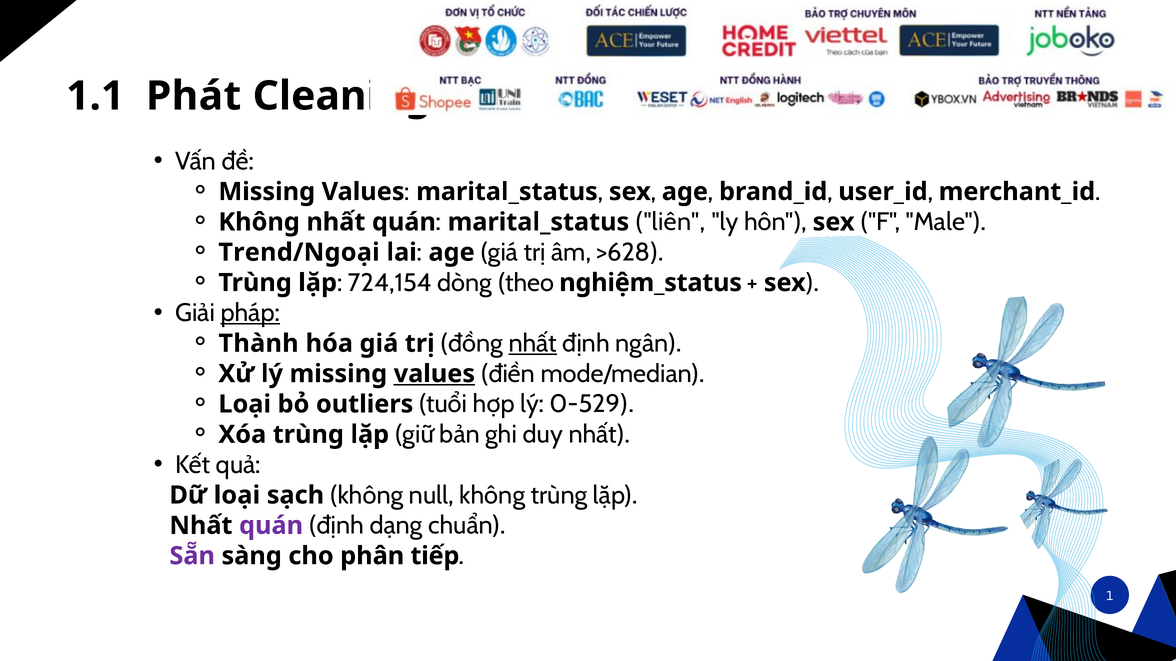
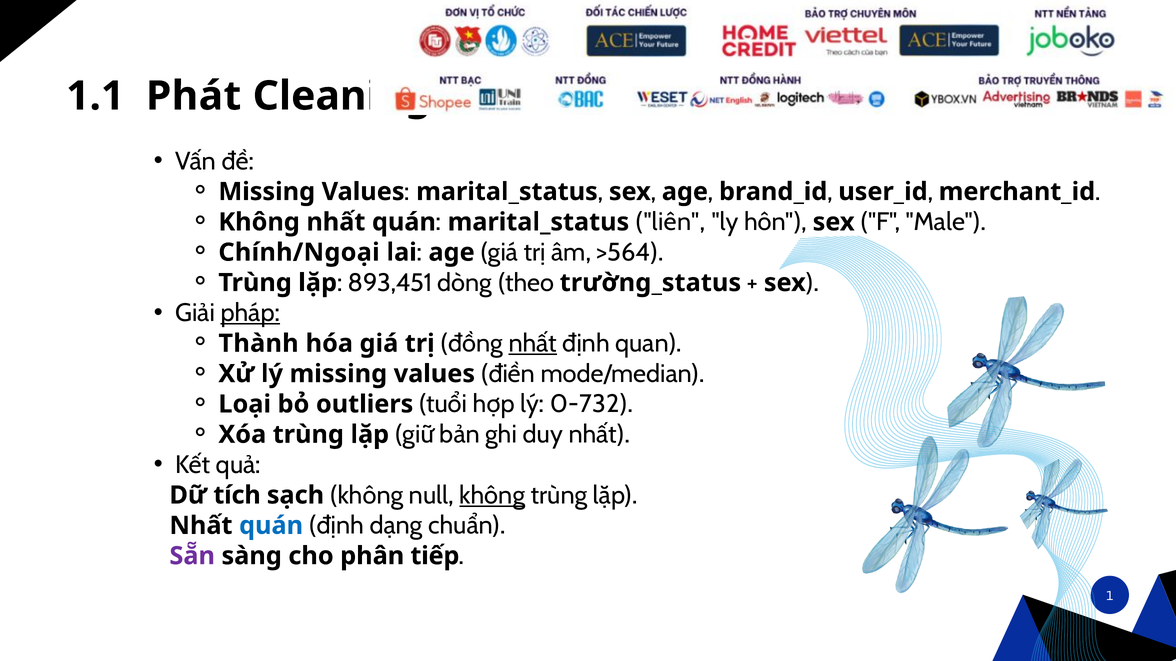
Trend/Ngoại: Trend/Ngoại -> Chính/Ngoại
>628: >628 -> >564
724,154: 724,154 -> 893,451
nghiệm_status: nghiệm_status -> trường_status
ngân: ngân -> quan
values at (434, 374) underline: present -> none
0-529: 0-529 -> 0-732
Dữ loại: loại -> tích
không at (492, 496) underline: none -> present
quán at (271, 526) colour: purple -> blue
